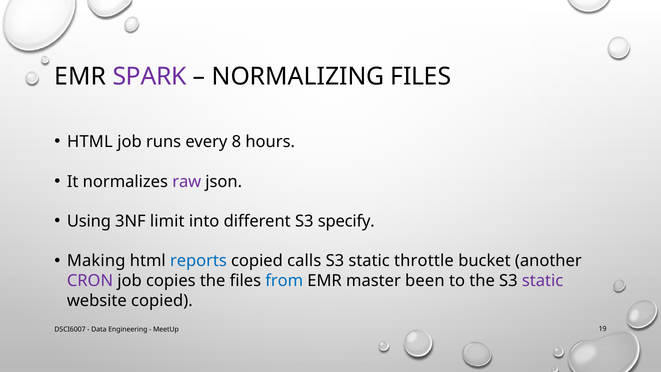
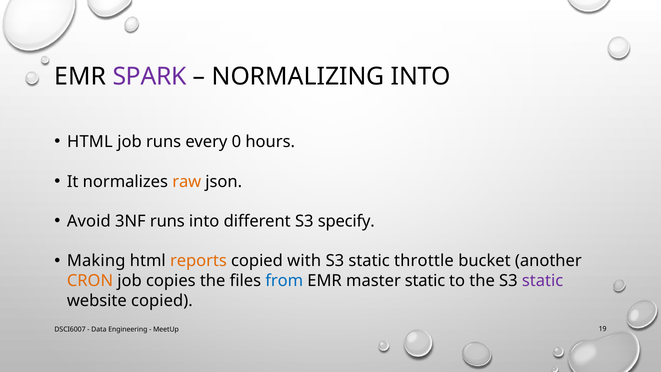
NORMALIZING FILES: FILES -> INTO
8: 8 -> 0
raw colour: purple -> orange
Using: Using -> Avoid
3NF limit: limit -> runs
reports colour: blue -> orange
calls: calls -> with
CRON colour: purple -> orange
master been: been -> static
